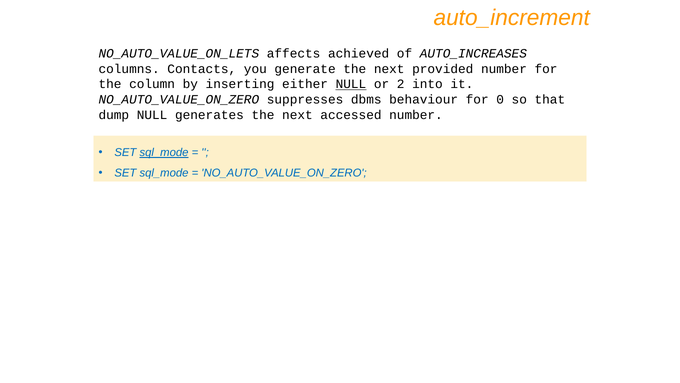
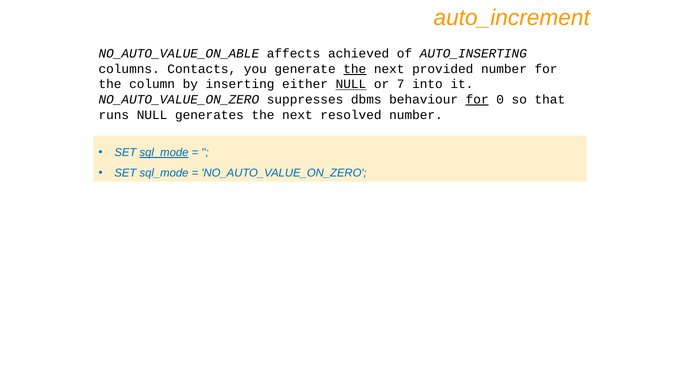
NO_AUTO_VALUE_ON_LETS: NO_AUTO_VALUE_ON_LETS -> NO_AUTO_VALUE_ON_ABLE
AUTO_INCREASES: AUTO_INCREASES -> AUTO_INSERTING
the at (355, 69) underline: none -> present
2: 2 -> 7
for at (477, 99) underline: none -> present
dump: dump -> runs
accessed: accessed -> resolved
